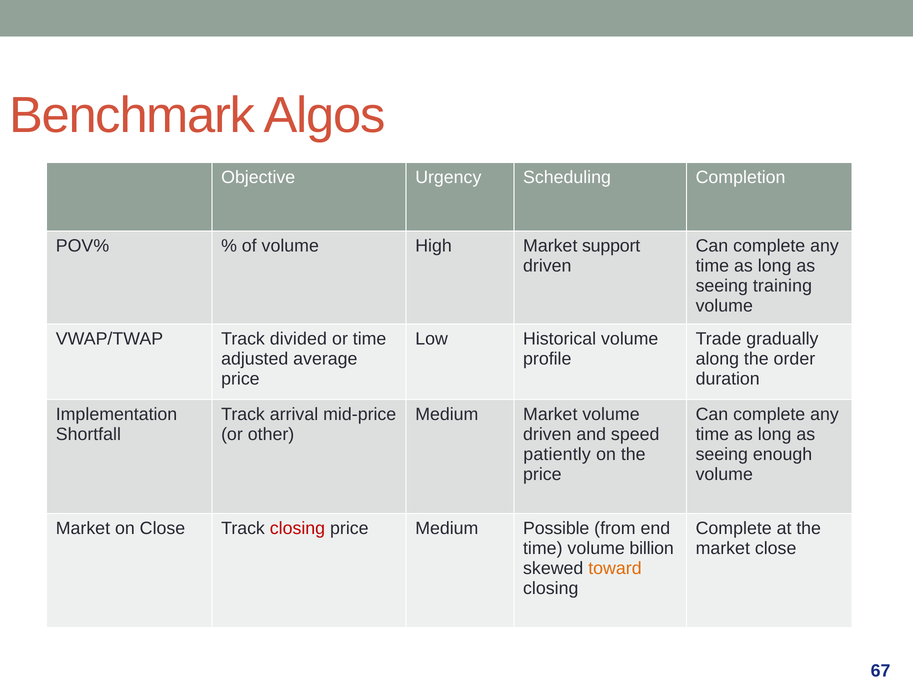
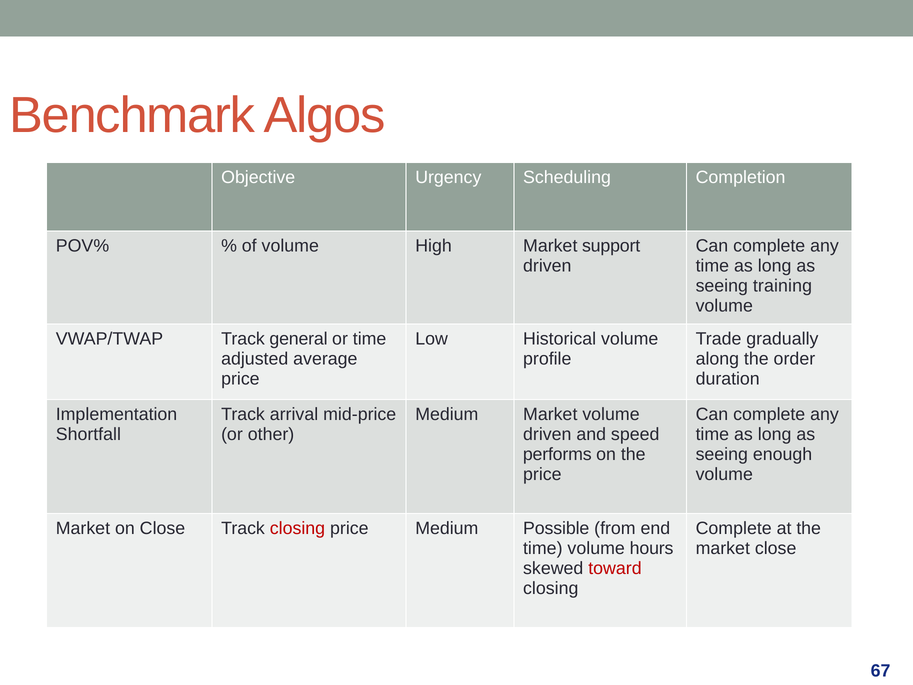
divided: divided -> general
patiently: patiently -> performs
billion: billion -> hours
toward colour: orange -> red
